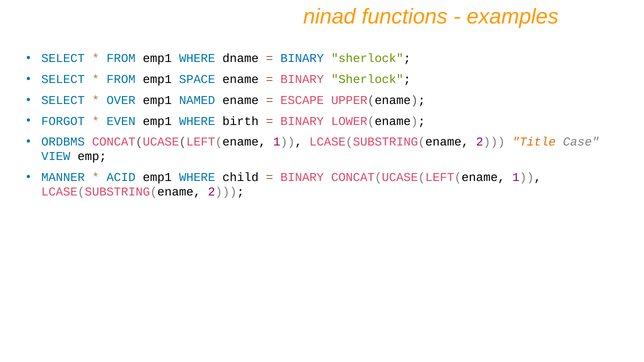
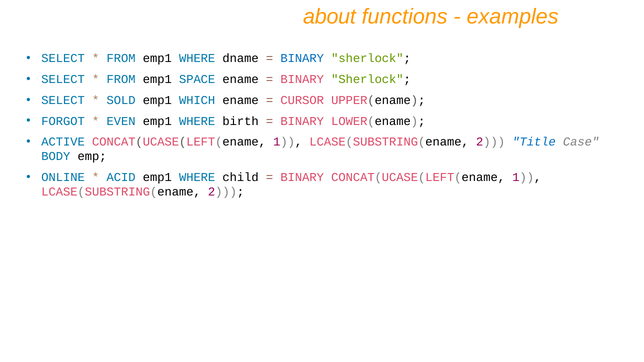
ninad: ninad -> about
OVER: OVER -> SOLD
NAMED: NAMED -> WHICH
ESCAPE: ESCAPE -> CURSOR
ORDBMS: ORDBMS -> ACTIVE
Title colour: orange -> blue
VIEW: VIEW -> BODY
MANNER: MANNER -> ONLINE
